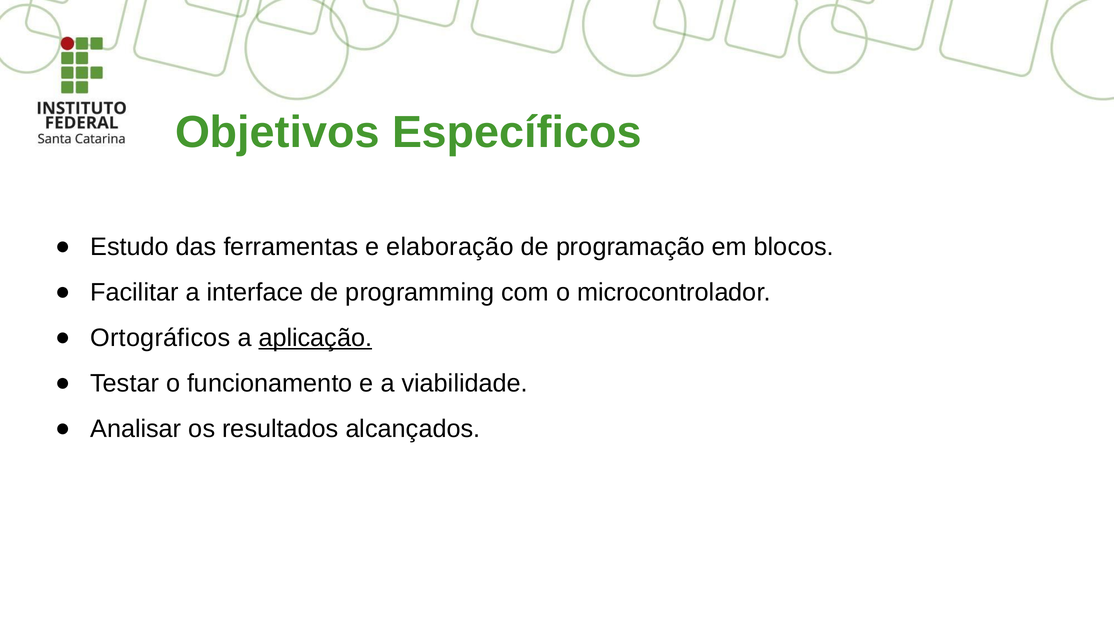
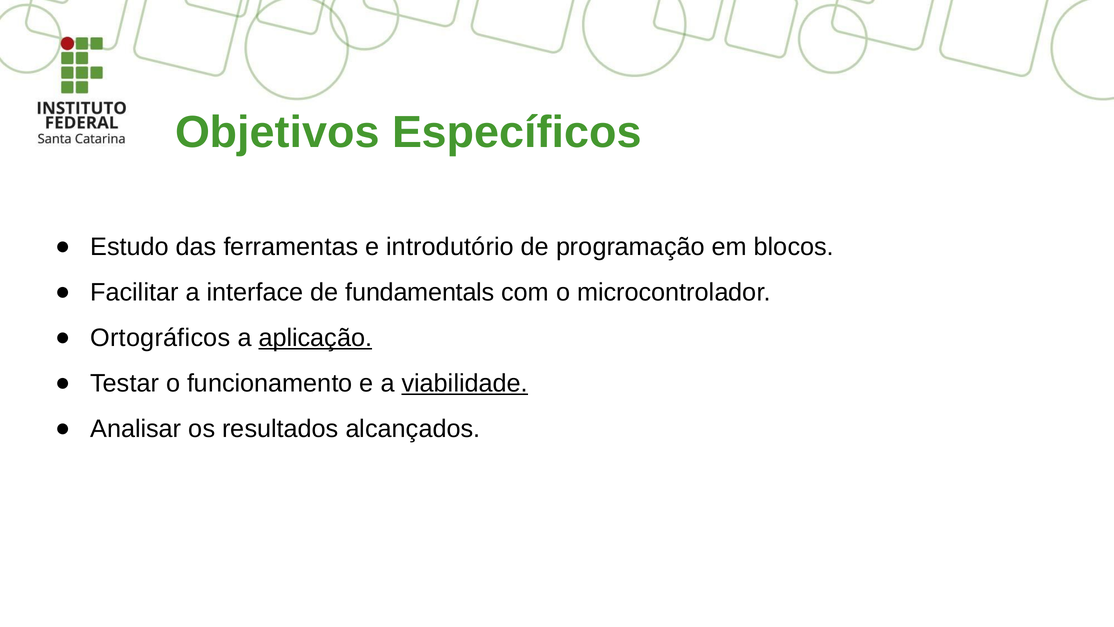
elaboração: elaboração -> introdutório
programming: programming -> fundamentals
viabilidade underline: none -> present
